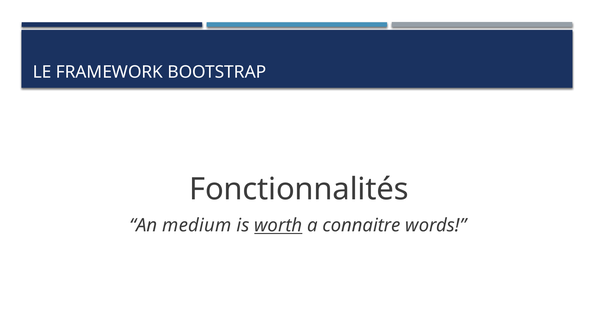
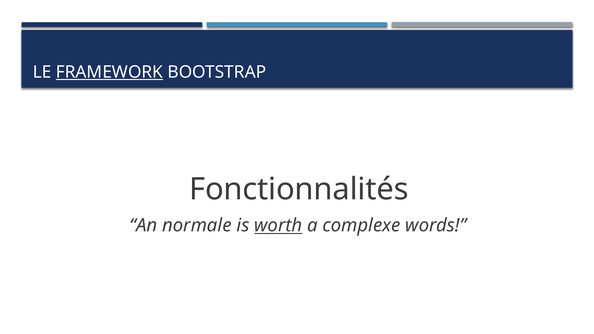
FRAMEWORK underline: none -> present
medium: medium -> normale
connaitre: connaitre -> complexe
